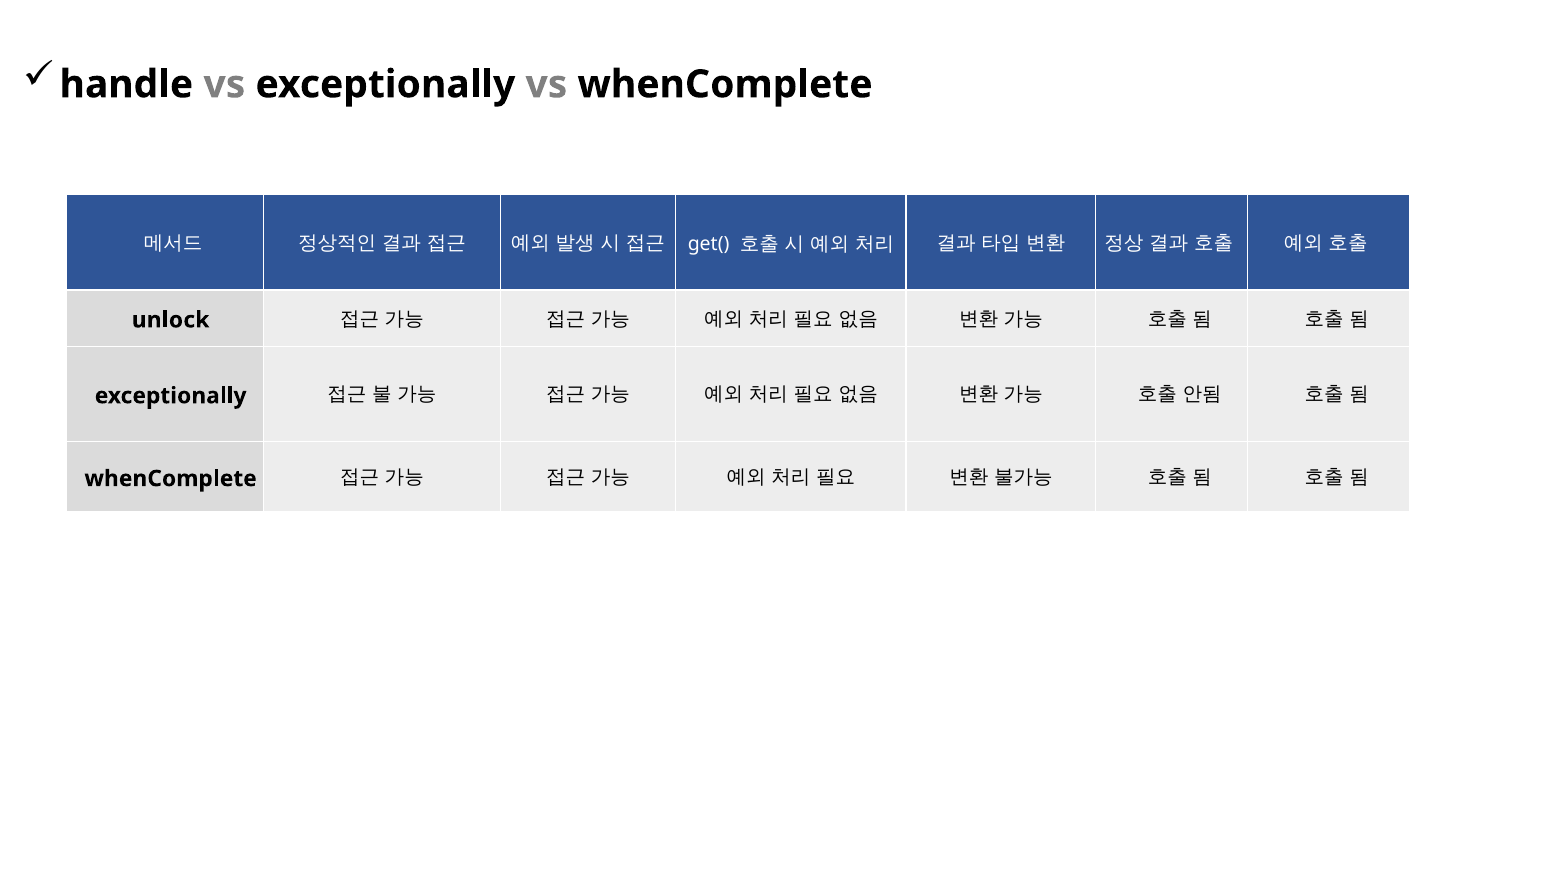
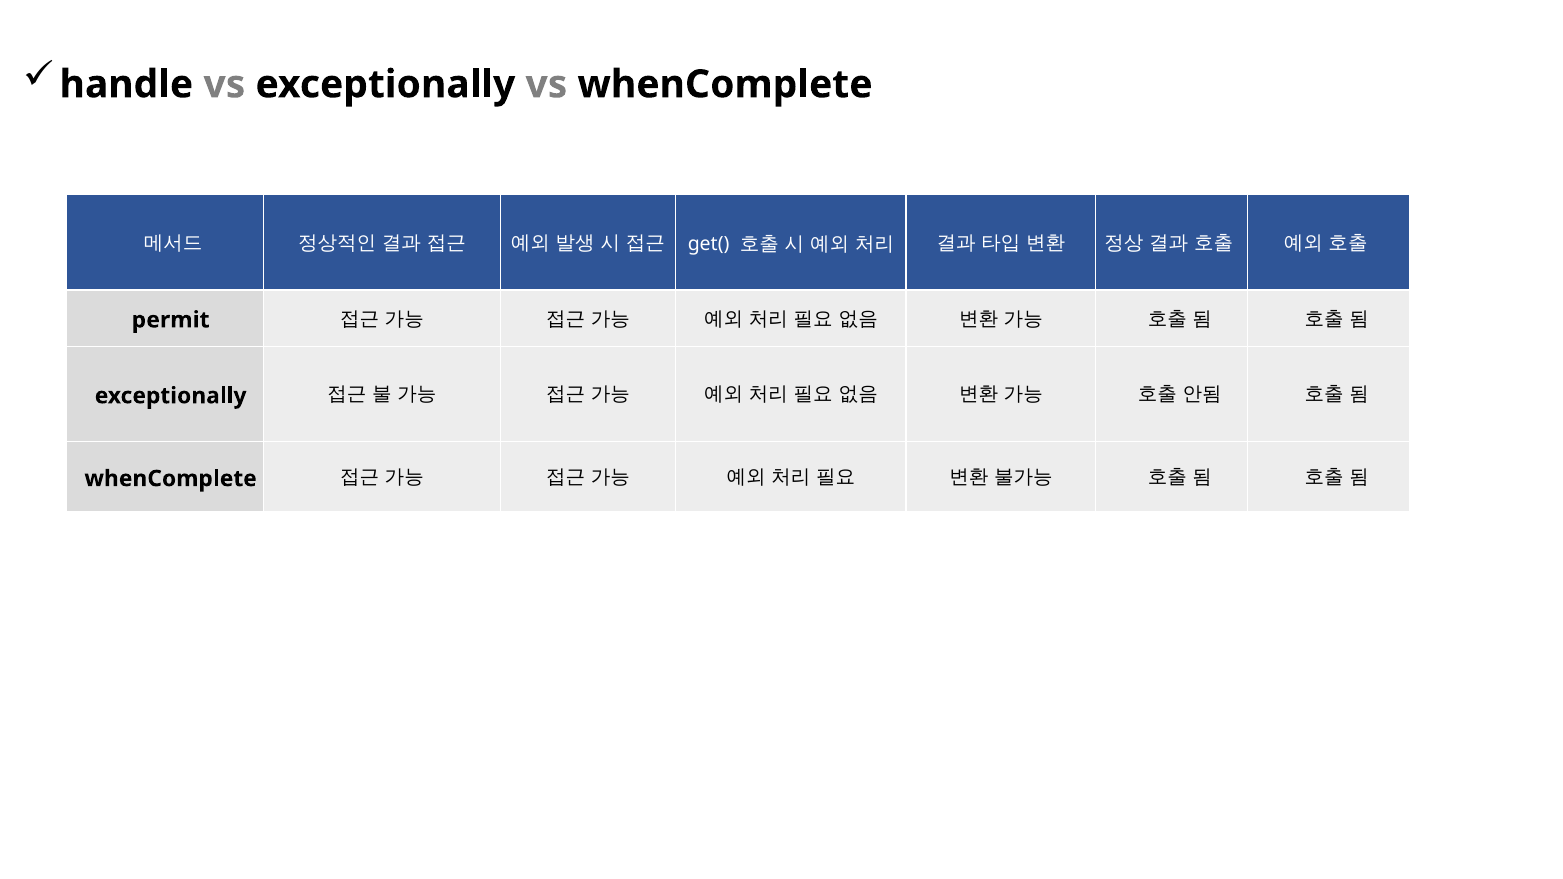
unlock: unlock -> permit
